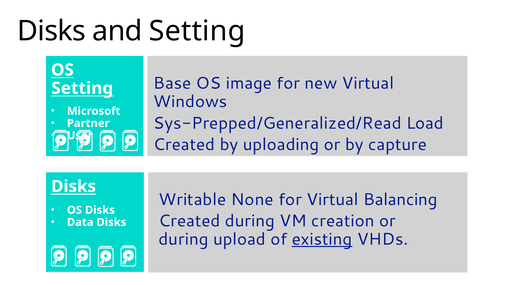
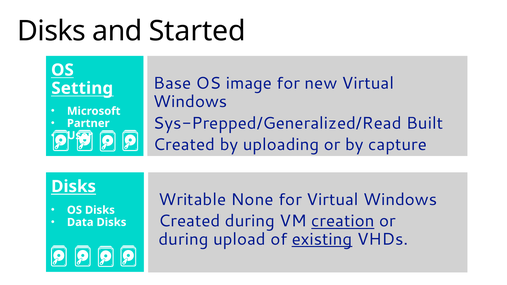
and Setting: Setting -> Started
Load: Load -> Built
for Virtual Balancing: Balancing -> Windows
creation underline: none -> present
